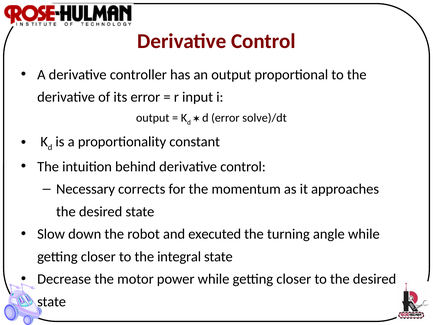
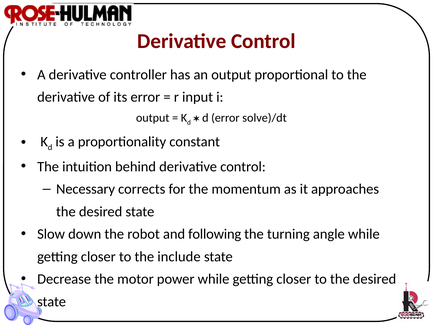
executed: executed -> following
integral: integral -> include
